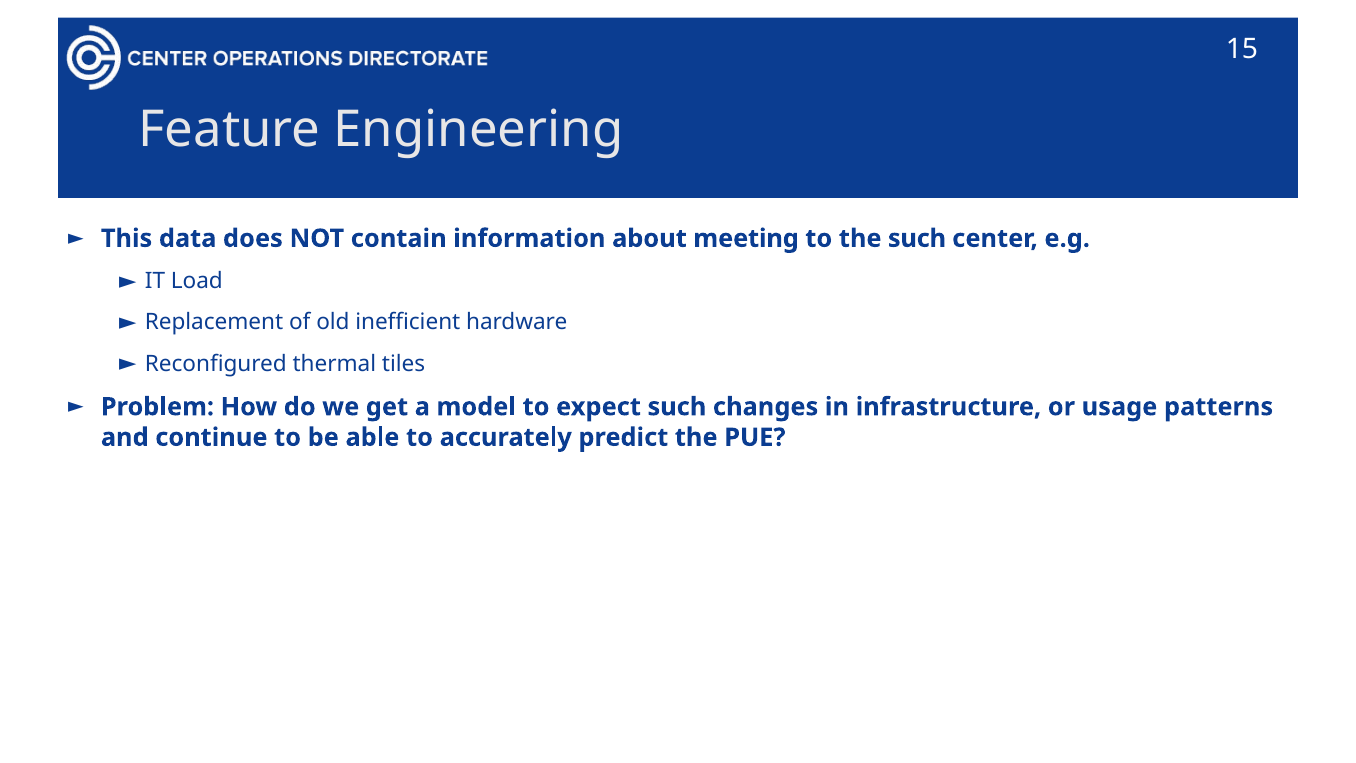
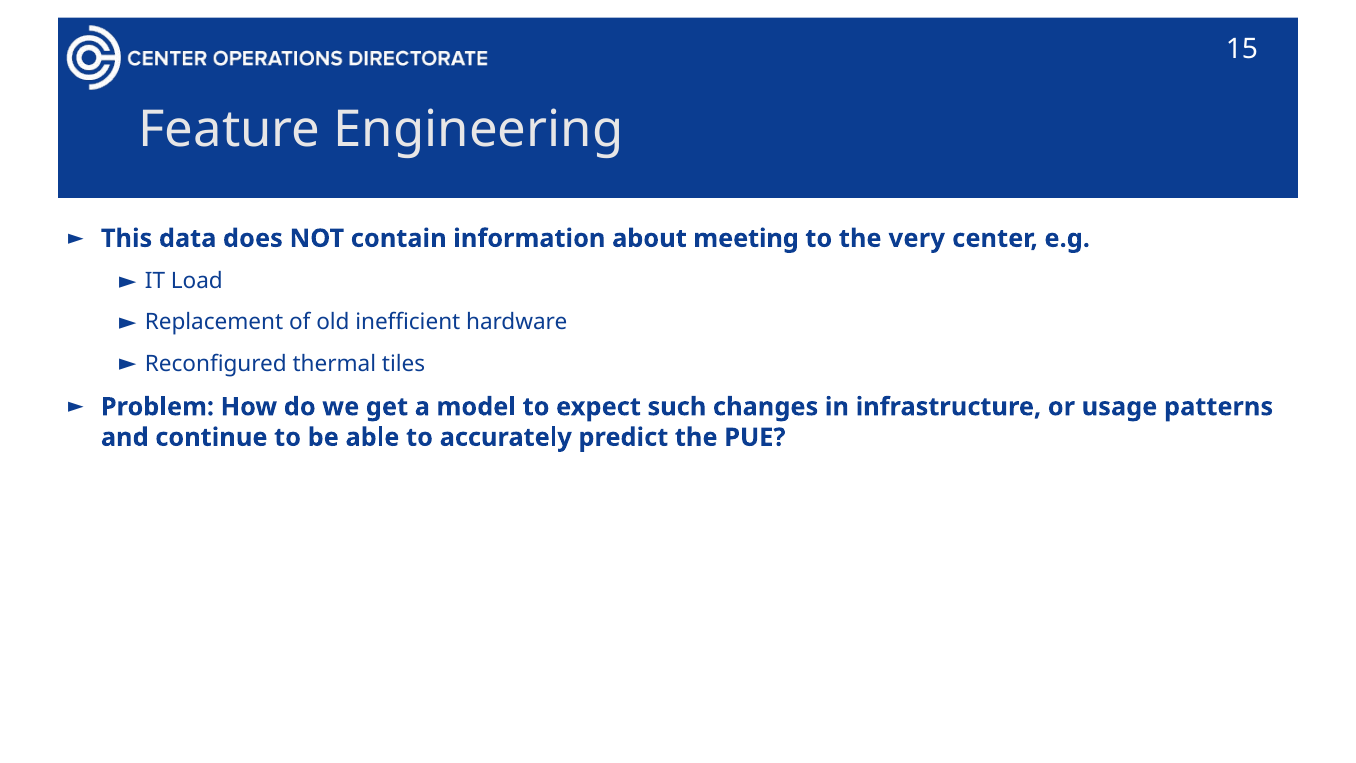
the such: such -> very
